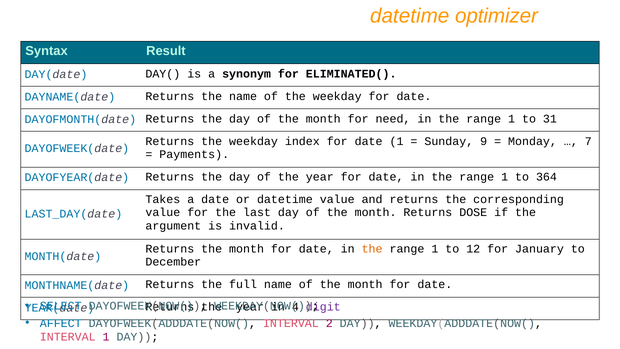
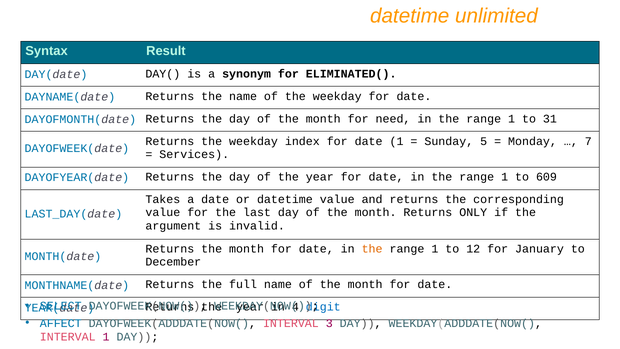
optimizer: optimizer -> unlimited
9: 9 -> 5
Payments: Payments -> Services
364: 364 -> 609
DOSE: DOSE -> ONLY
digit colour: purple -> blue
2: 2 -> 3
